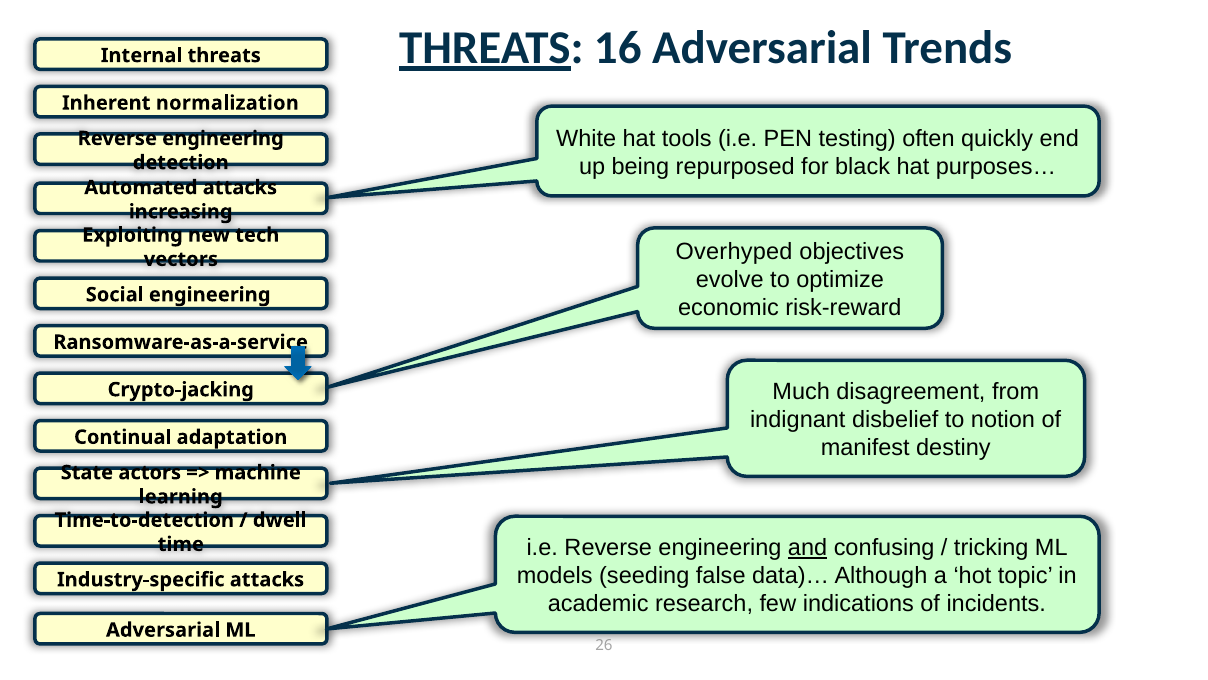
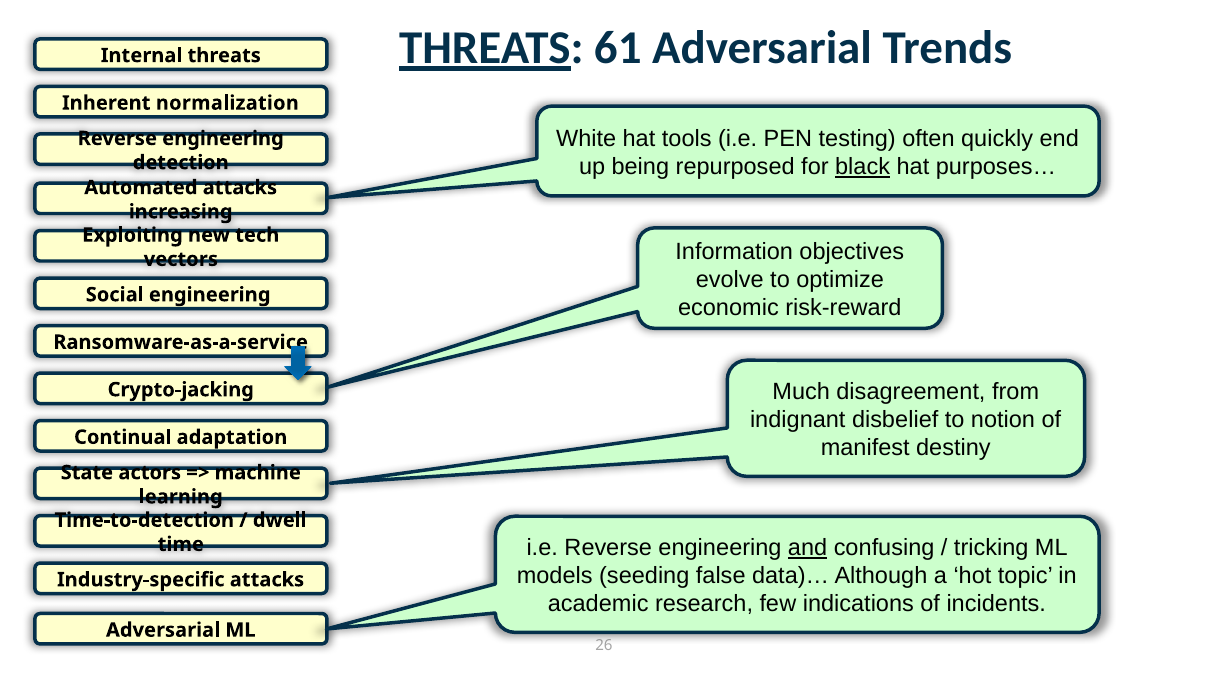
16: 16 -> 61
black underline: none -> present
Overhyped: Overhyped -> Information
